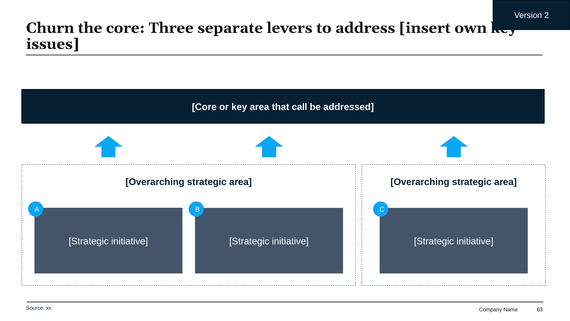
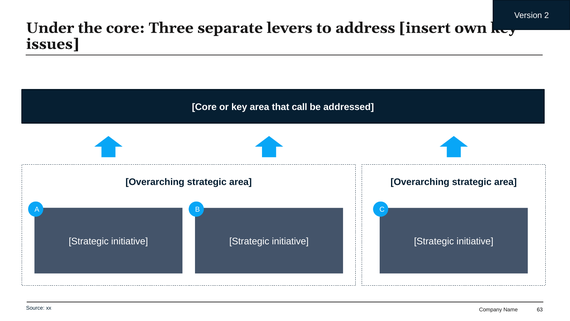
Churn: Churn -> Under
